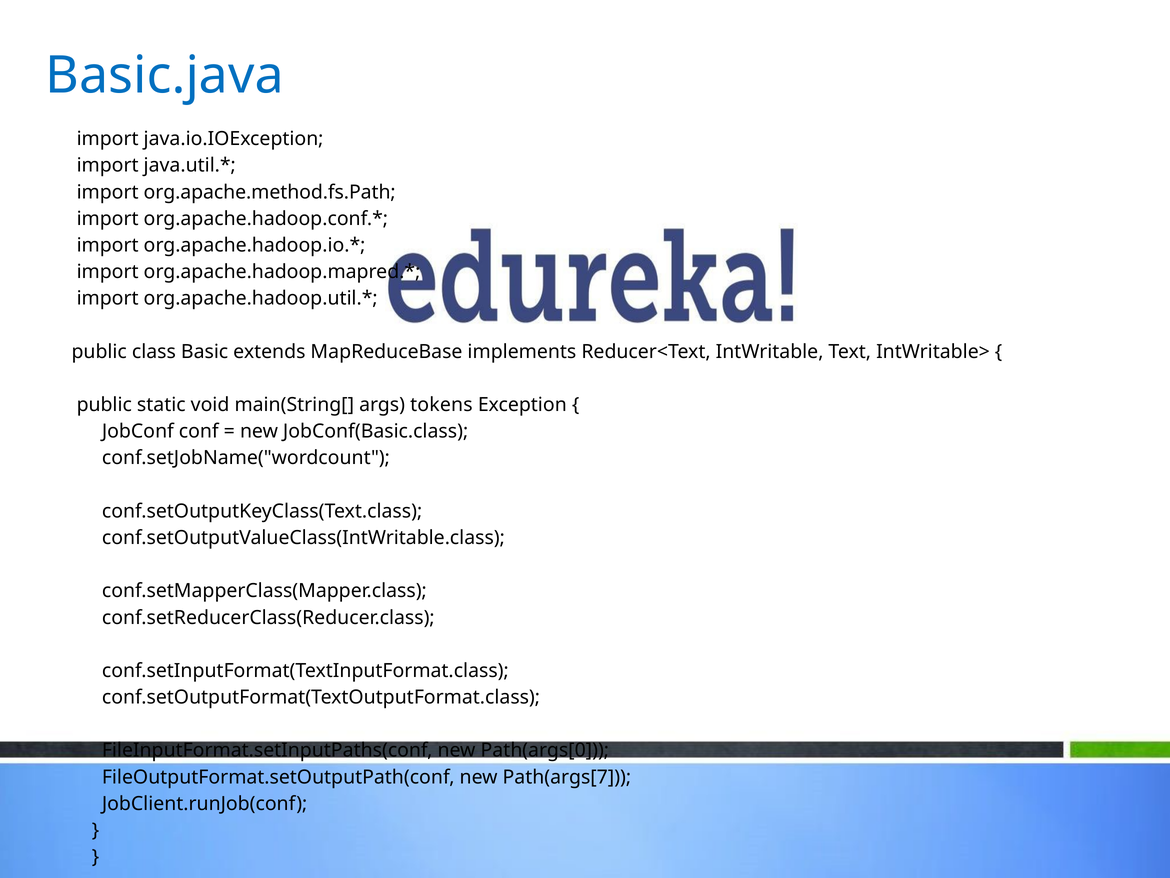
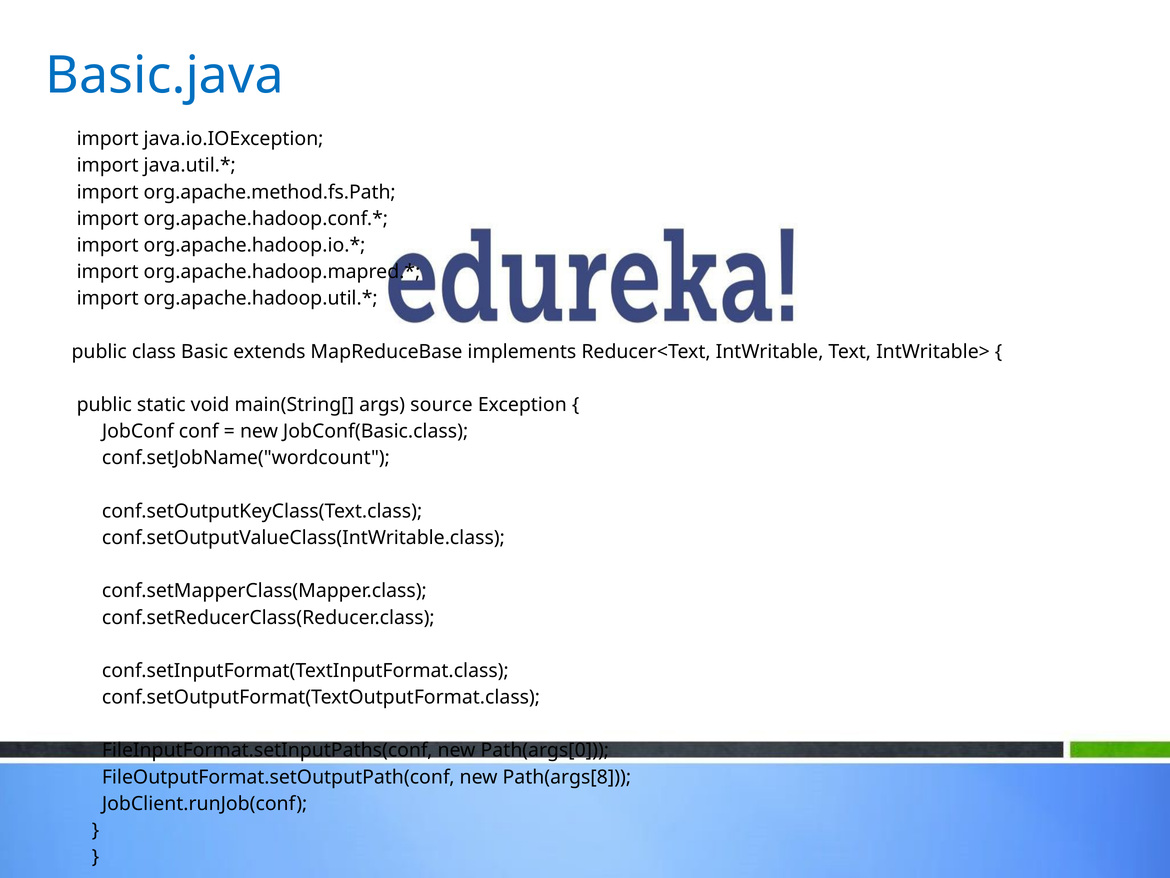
tokens: tokens -> source
Path(args[7: Path(args[7 -> Path(args[8
